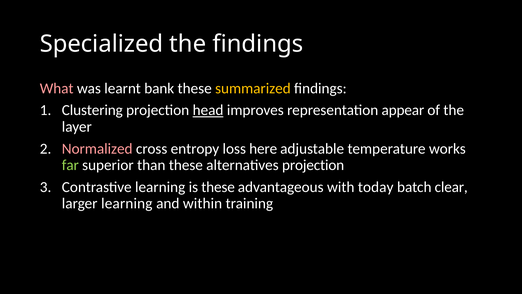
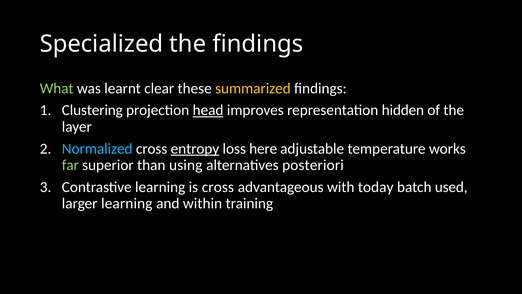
What colour: pink -> light green
bank: bank -> clear
appear: appear -> hidden
Normalized colour: pink -> light blue
entropy underline: none -> present
than these: these -> using
alternatives projection: projection -> posteriori
is these: these -> cross
clear: clear -> used
